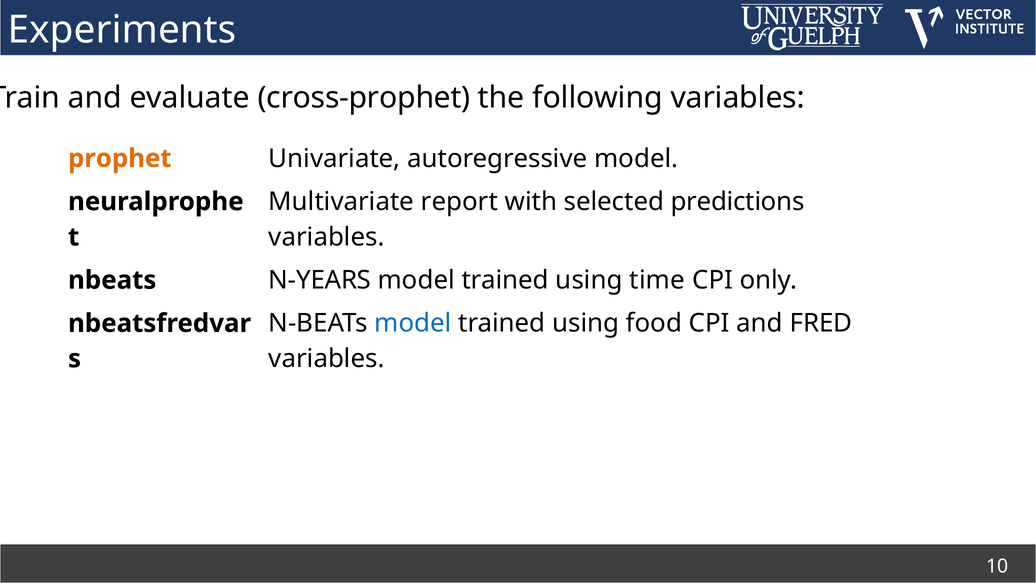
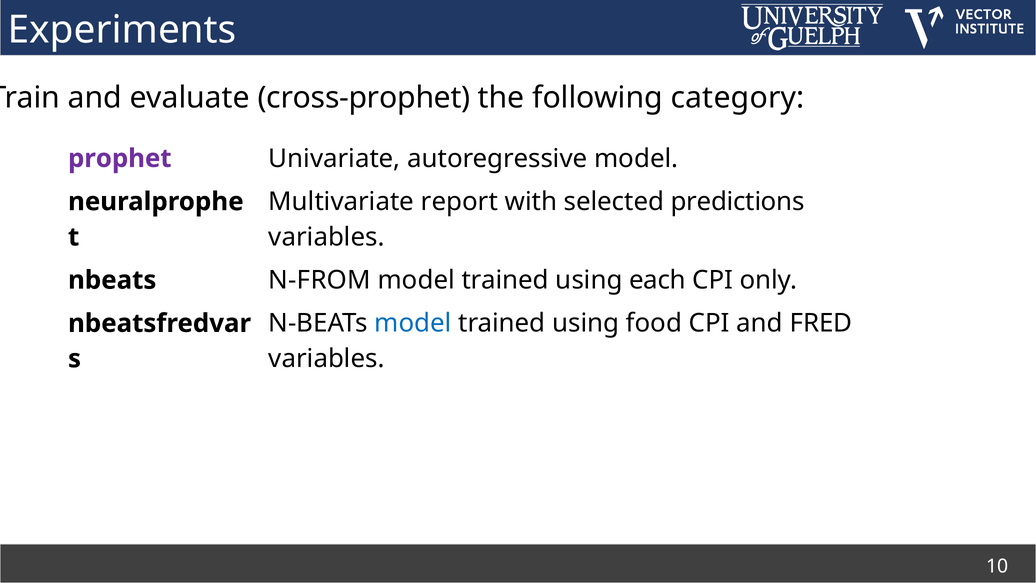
following variables: variables -> category
prophet colour: orange -> purple
N-YEARS: N-YEARS -> N-FROM
time: time -> each
